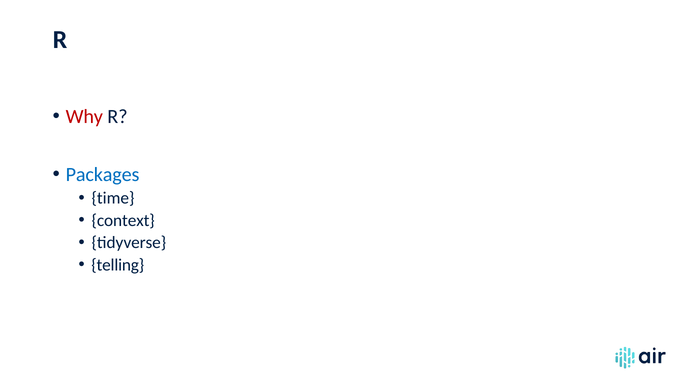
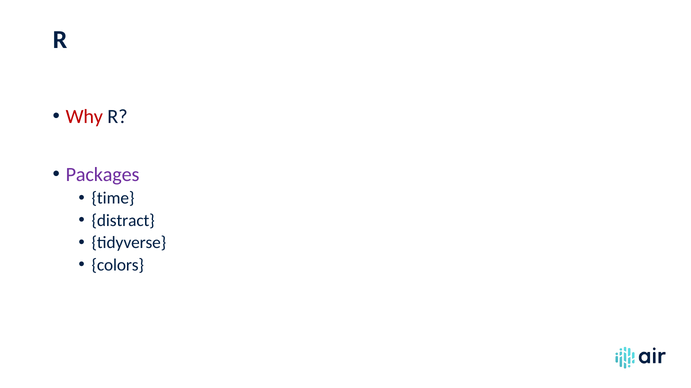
Packages colour: blue -> purple
context: context -> distract
telling: telling -> colors
